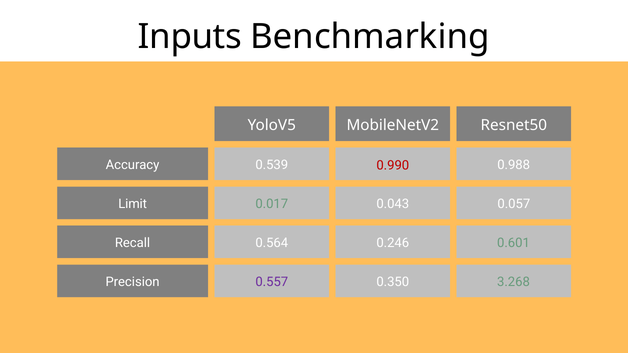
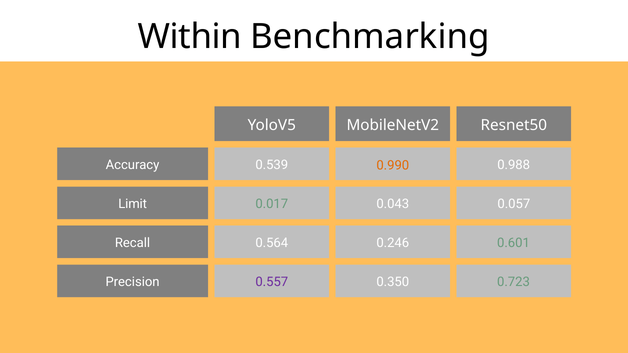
Inputs: Inputs -> Within
0.990 colour: red -> orange
3.268: 3.268 -> 0.723
